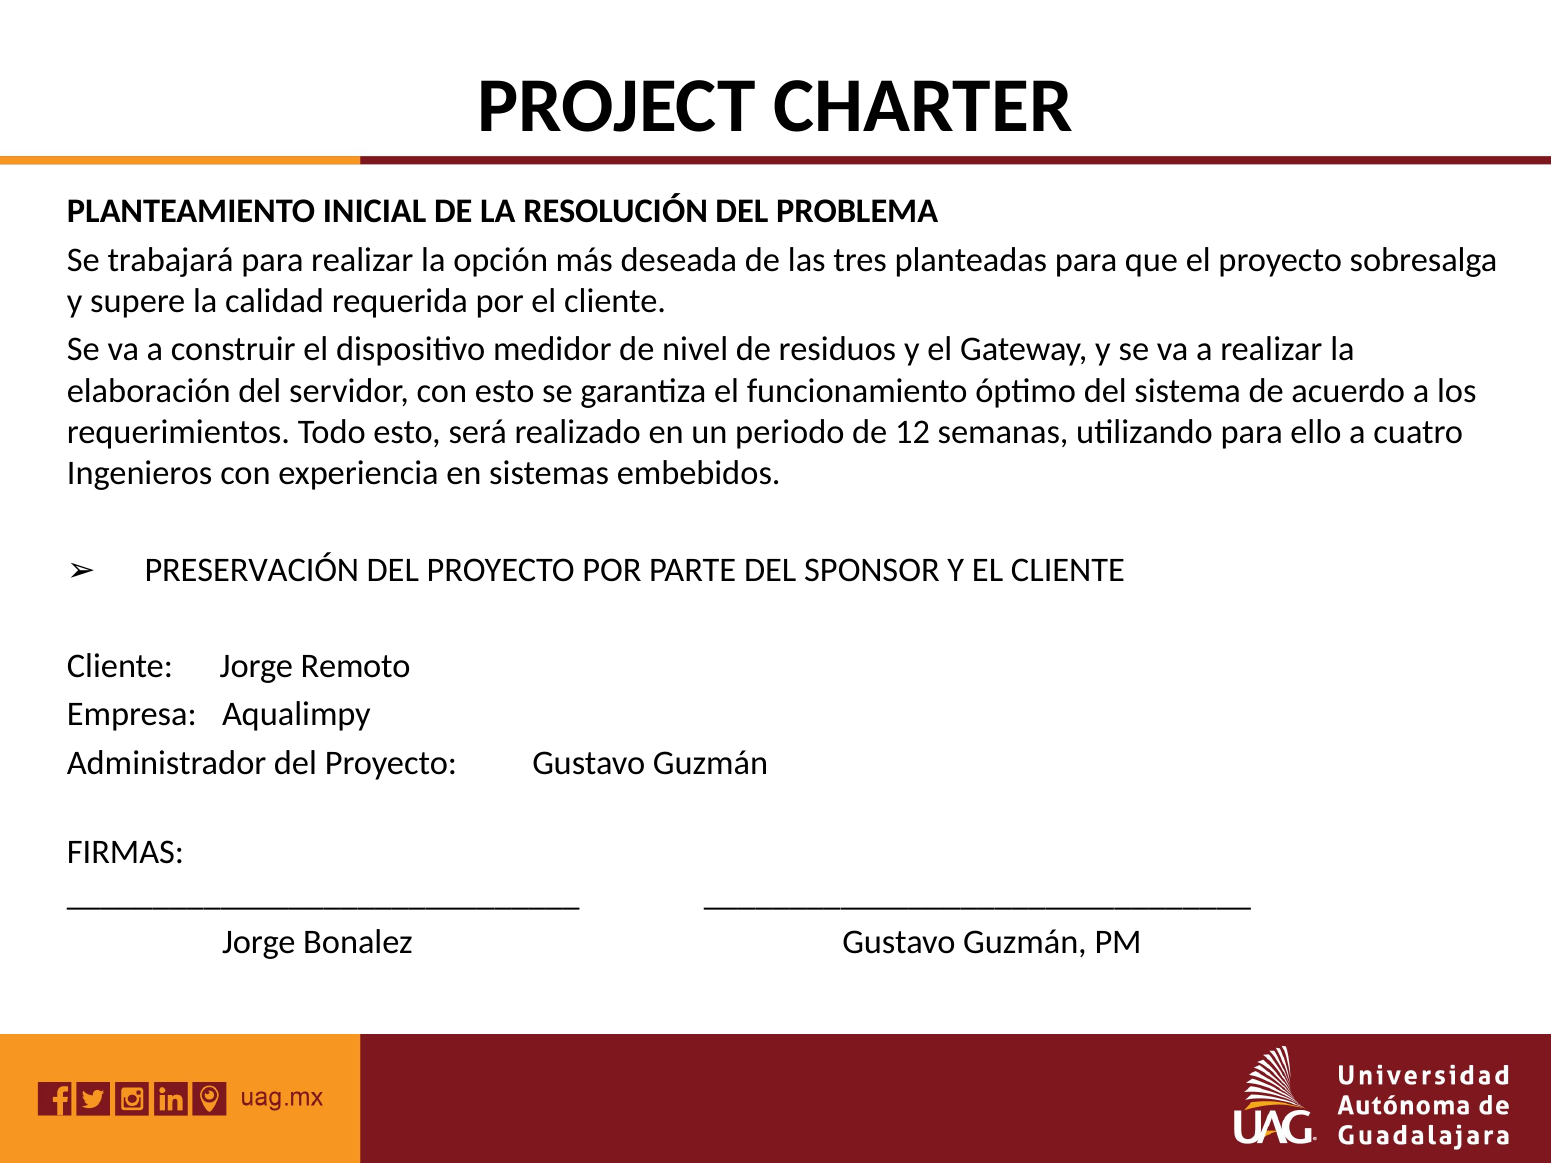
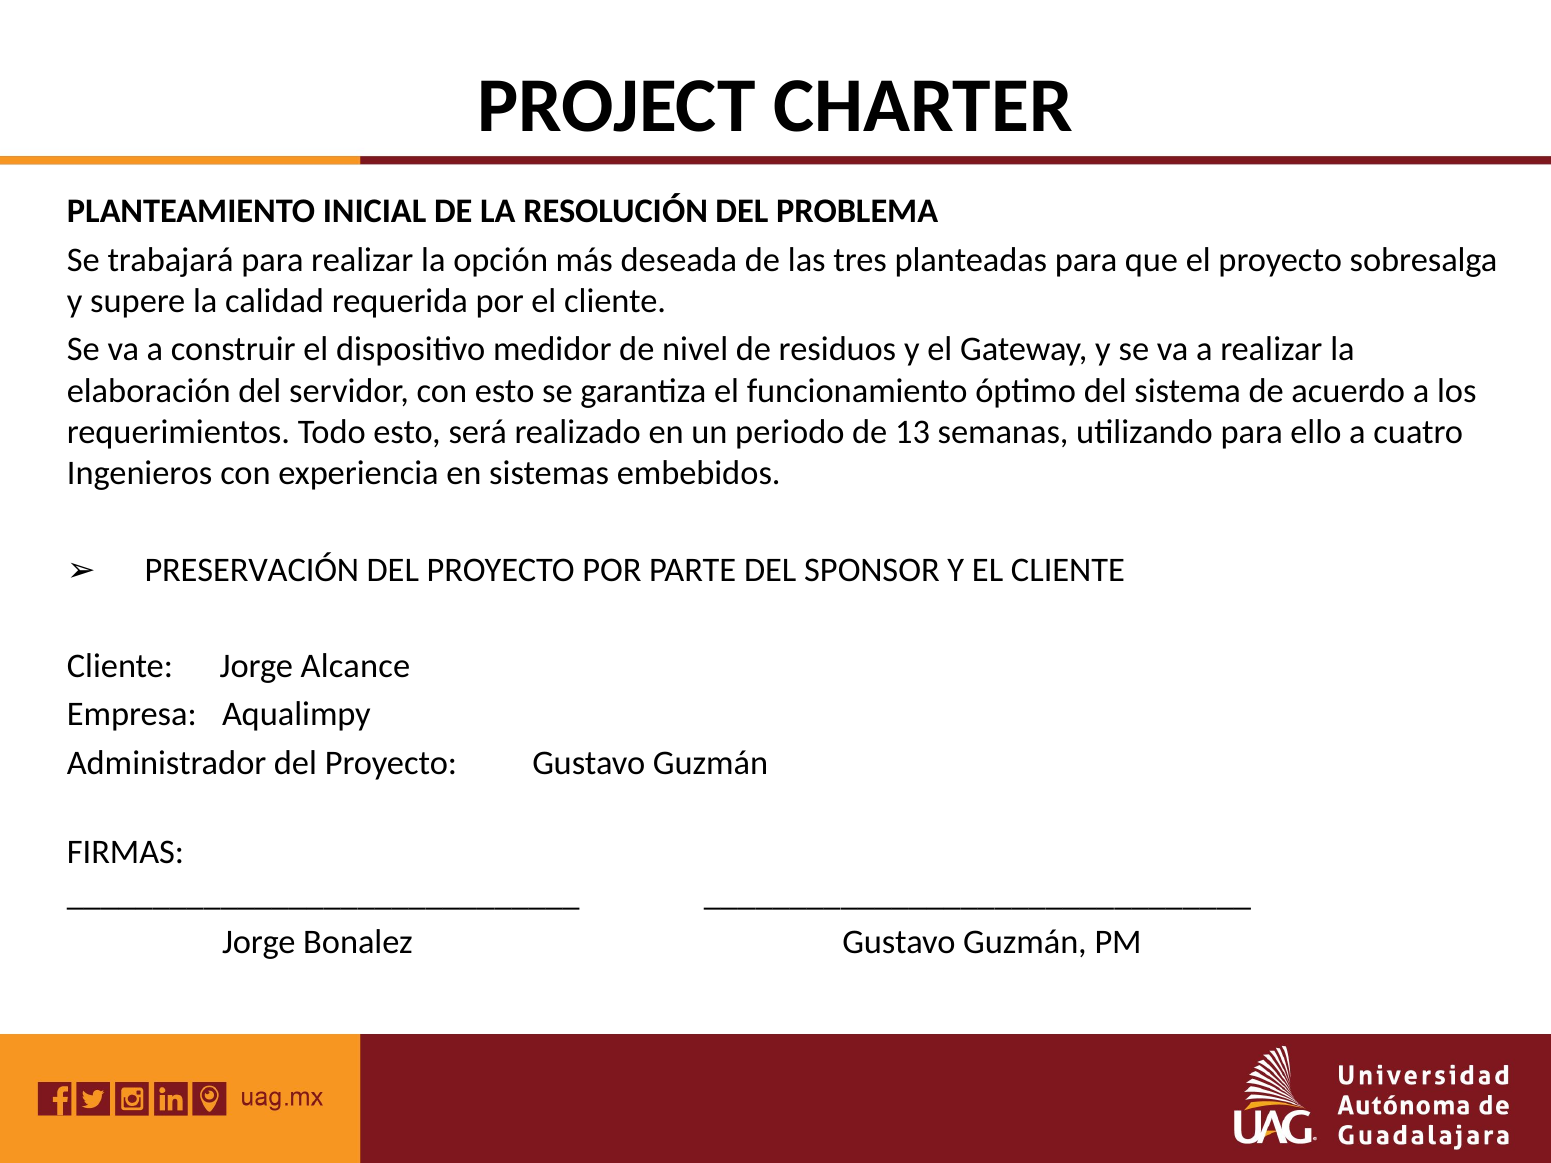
12: 12 -> 13
Remoto: Remoto -> Alcance
